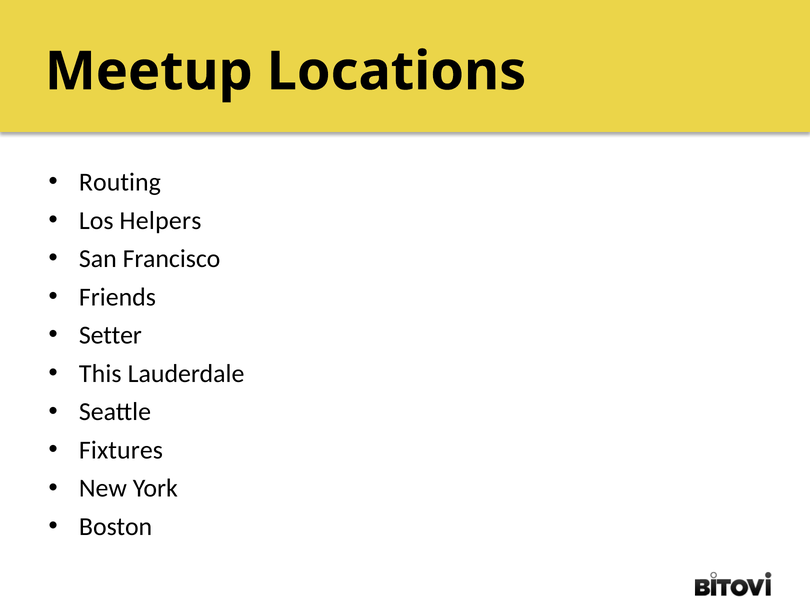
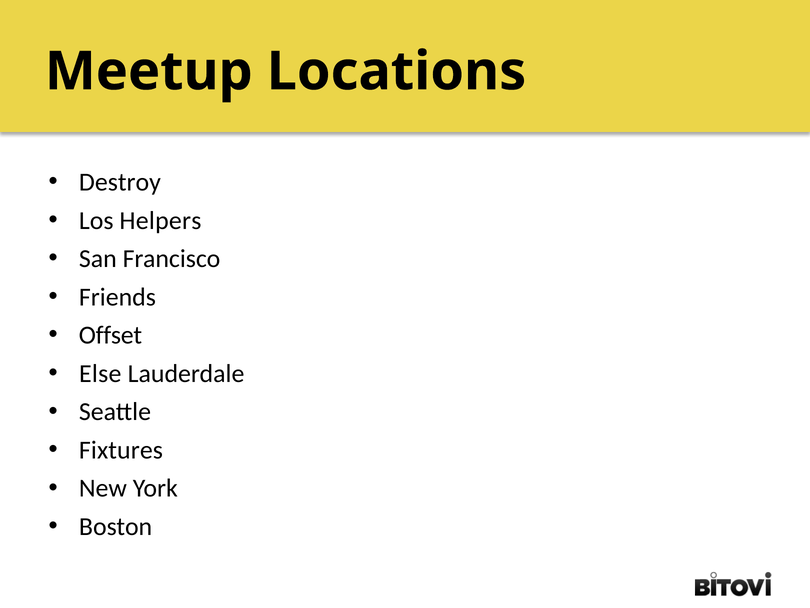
Routing: Routing -> Destroy
Setter: Setter -> Offset
This: This -> Else
